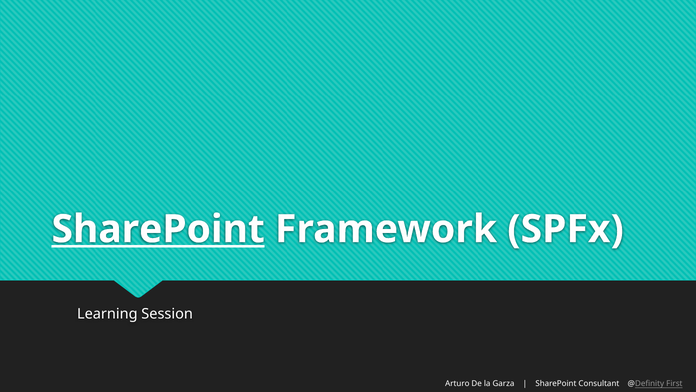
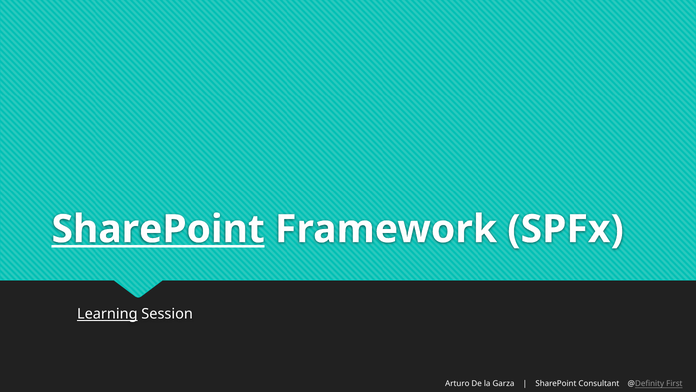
Learning underline: none -> present
